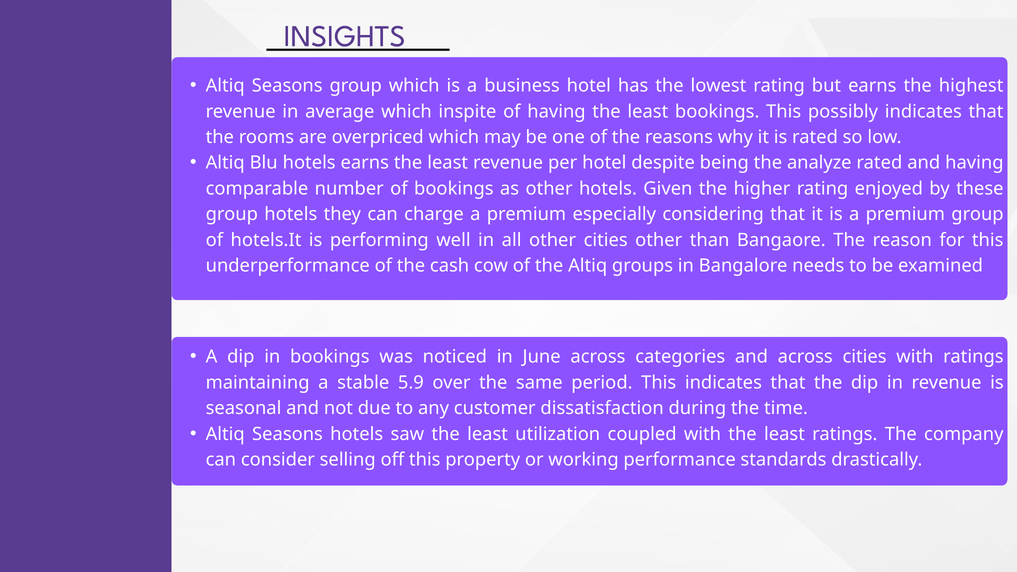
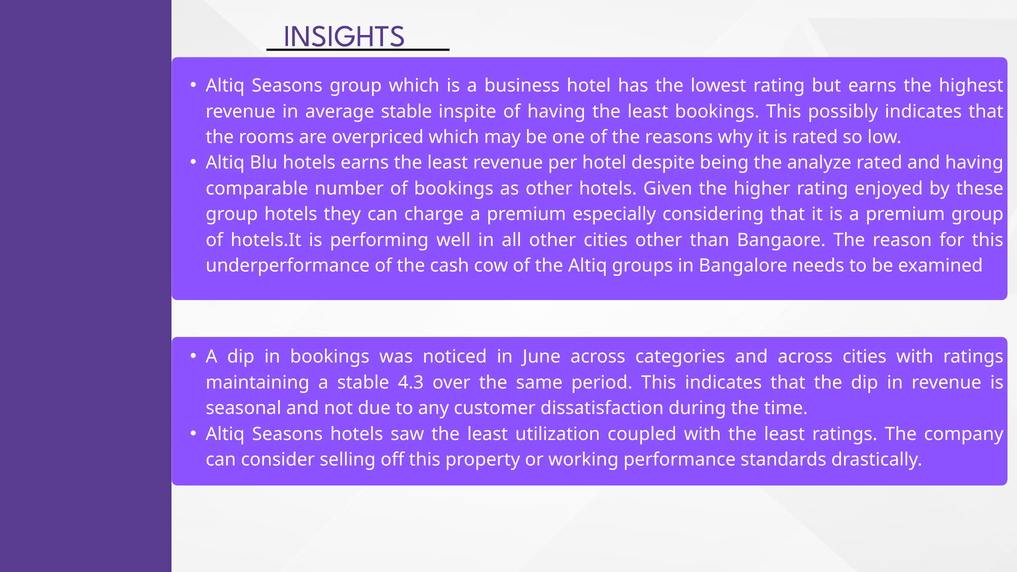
average which: which -> stable
5.9: 5.9 -> 4.3
